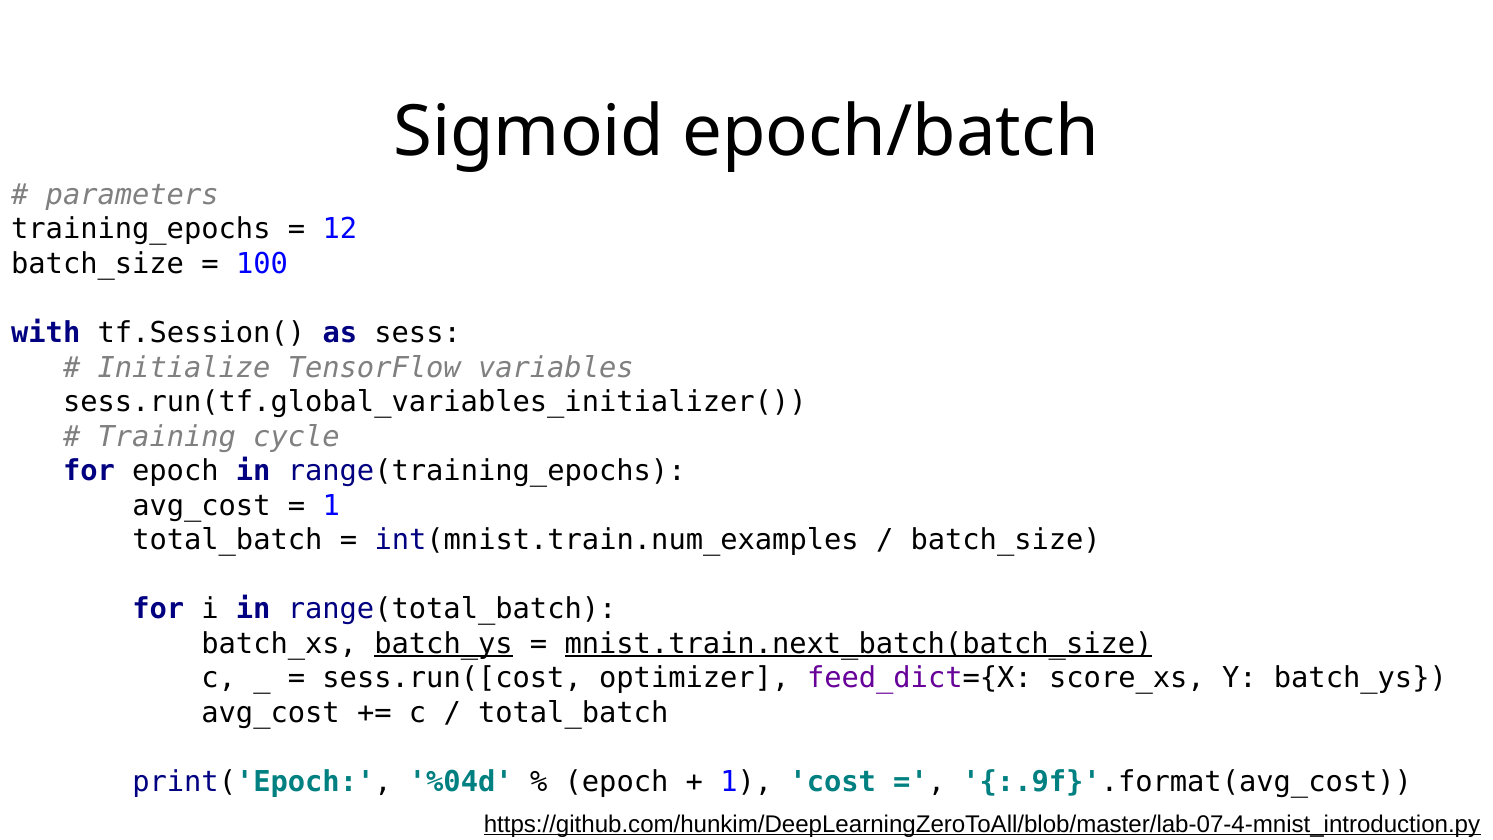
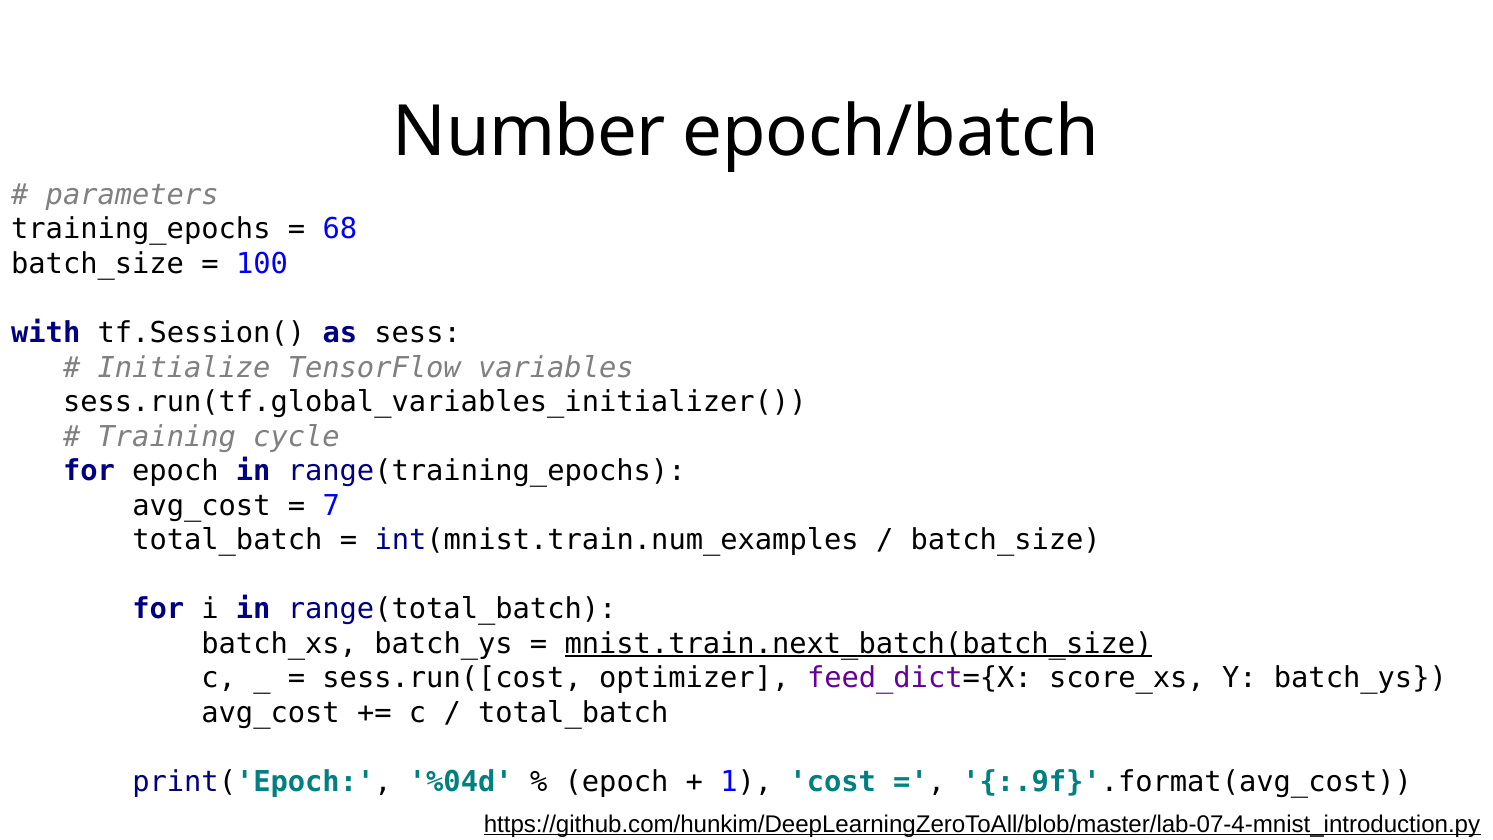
Sigmoid: Sigmoid -> Number
12: 12 -> 68
1 at (331, 506): 1 -> 7
batch_ys at (444, 644) underline: present -> none
